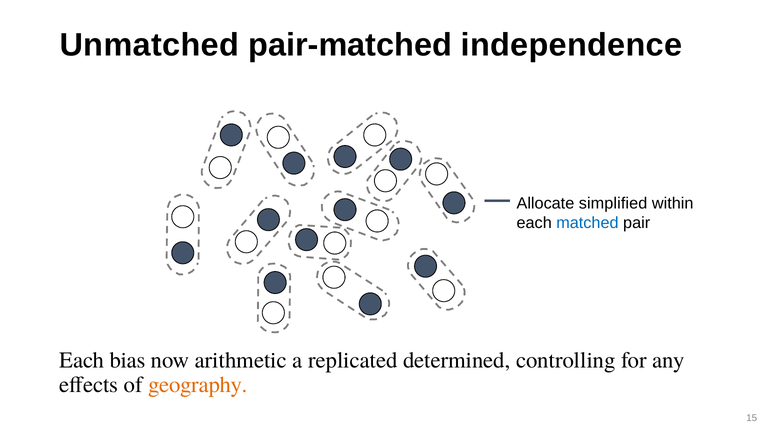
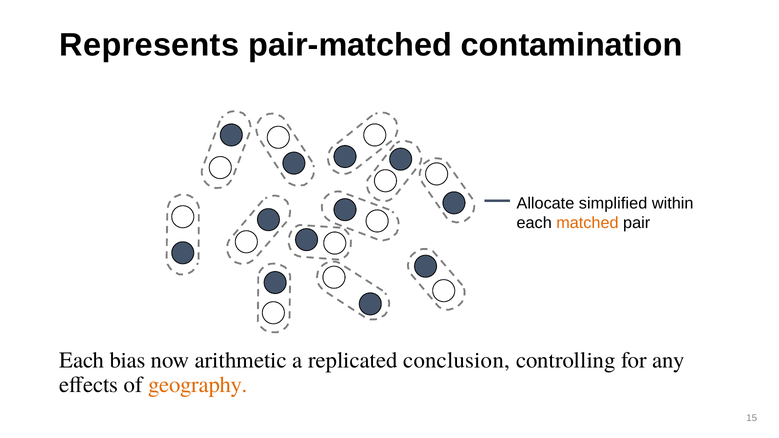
Unmatched: Unmatched -> Represents
independence: independence -> contamination
matched colour: blue -> orange
determined: determined -> conclusion
